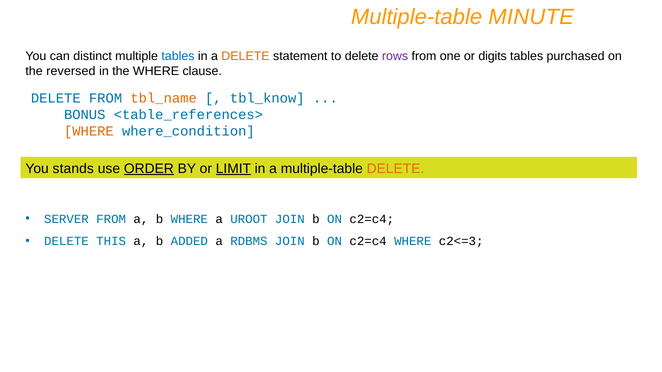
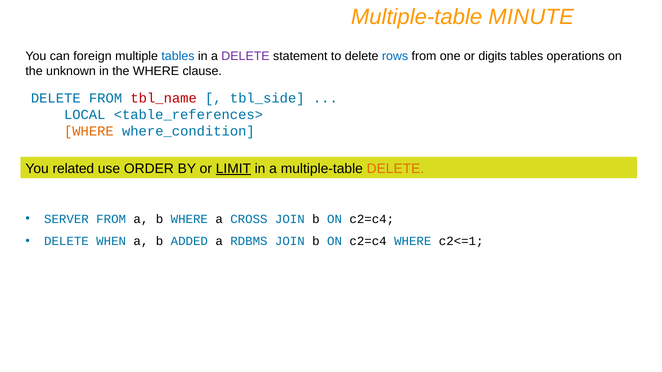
distinct: distinct -> foreign
DELETE at (245, 56) colour: orange -> purple
rows colour: purple -> blue
purchased: purchased -> operations
reversed: reversed -> unknown
tbl_name colour: orange -> red
tbl_know: tbl_know -> tbl_side
BONUS: BONUS -> LOCAL
stands: stands -> related
ORDER underline: present -> none
UROOT: UROOT -> CROSS
THIS: THIS -> WHEN
c2<=3: c2<=3 -> c2<=1
